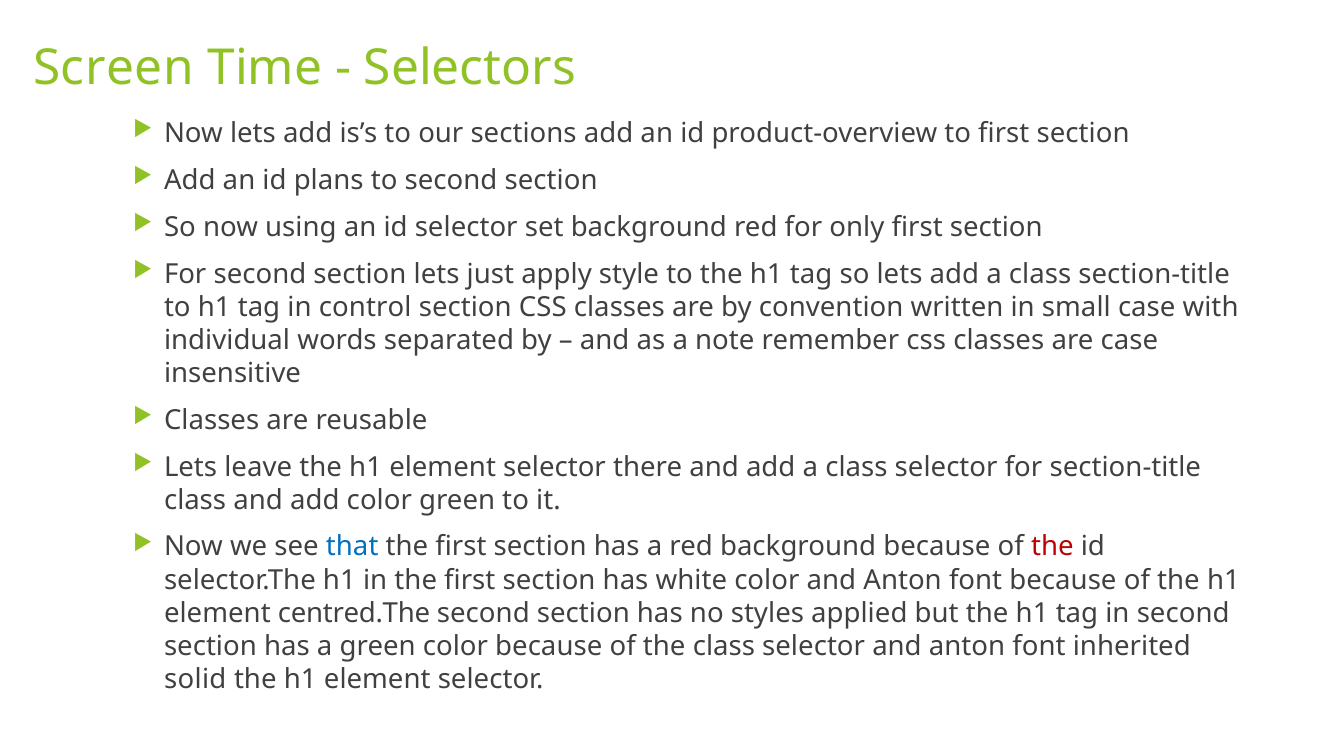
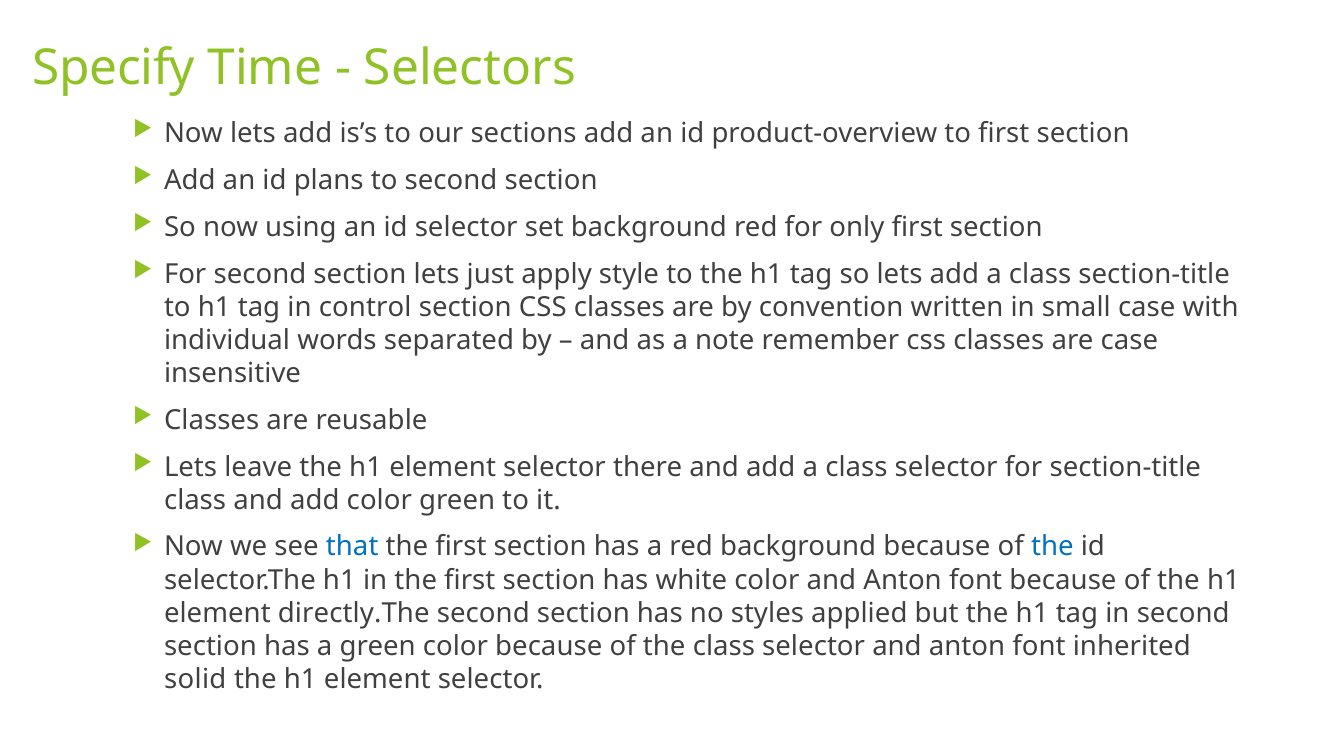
Screen: Screen -> Specify
the at (1052, 547) colour: red -> blue
centred.The: centred.The -> directly.The
